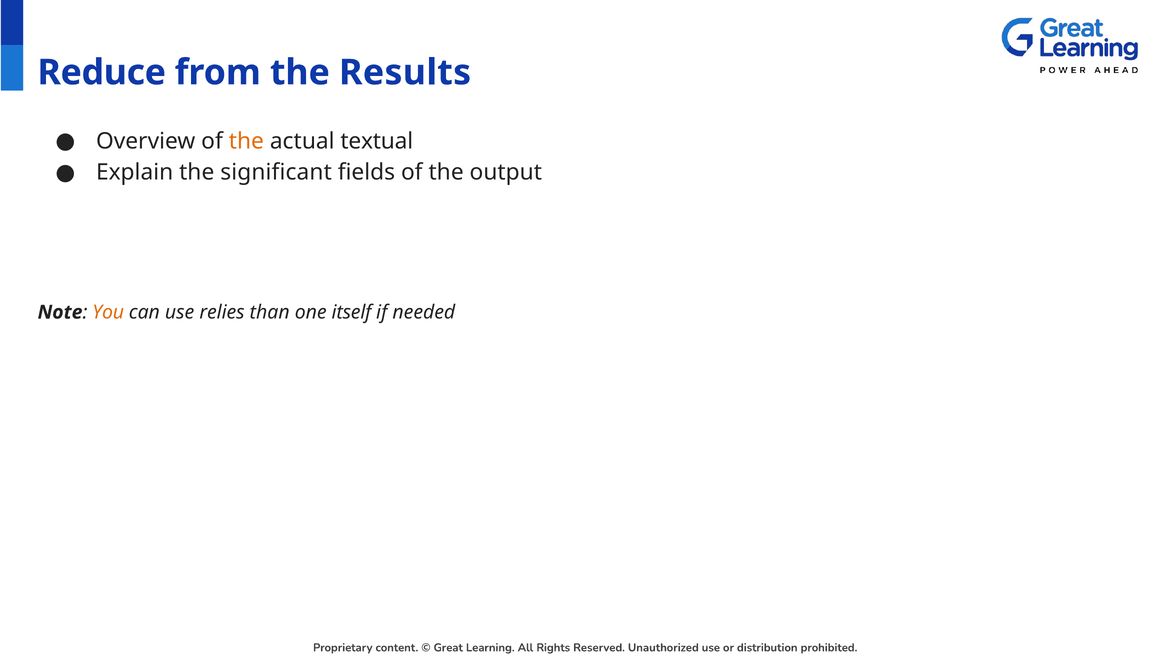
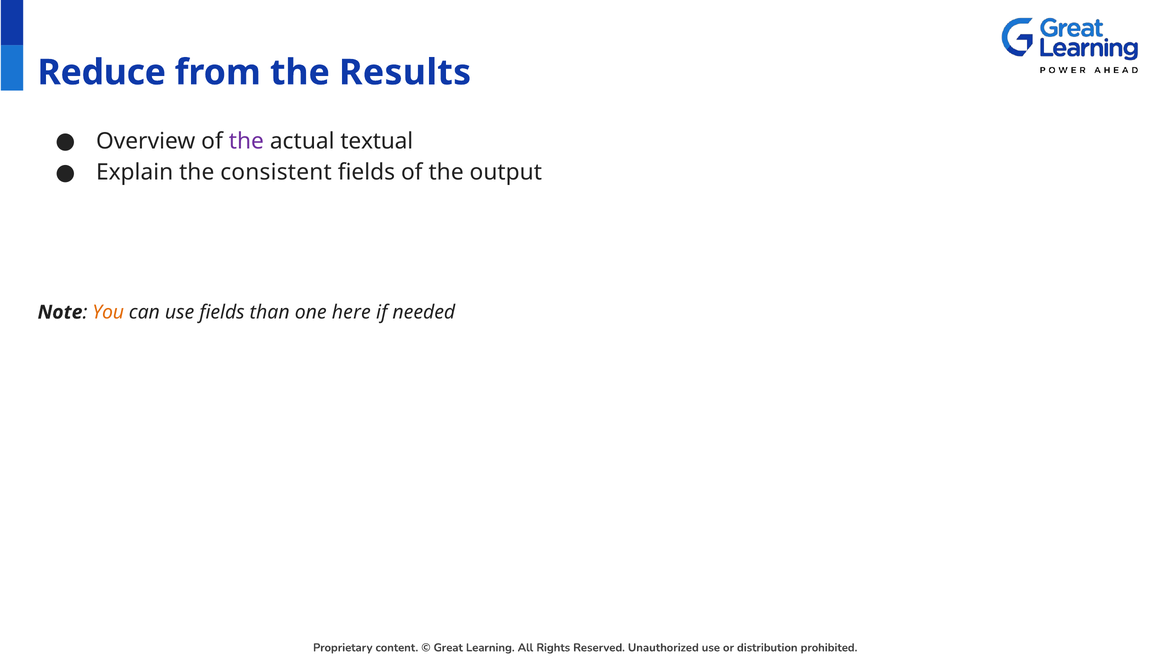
the at (246, 141) colour: orange -> purple
significant: significant -> consistent
use relies: relies -> fields
itself: itself -> here
